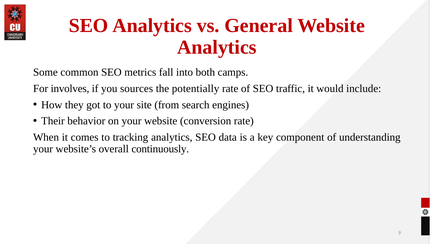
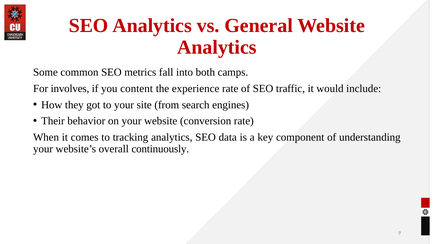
sources: sources -> content
potentially: potentially -> experience
